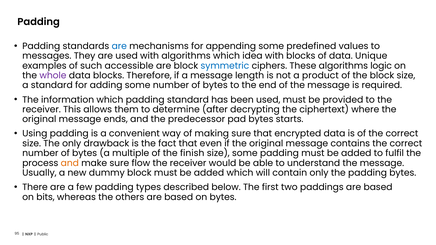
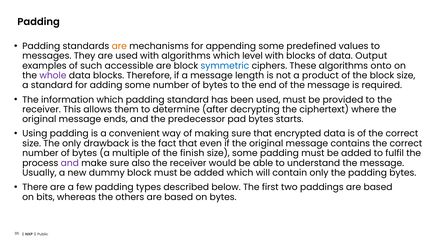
are at (119, 46) colour: blue -> orange
idea: idea -> level
Unique: Unique -> Output
logic: logic -> onto
and at (70, 163) colour: orange -> purple
flow: flow -> also
